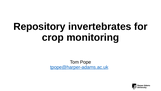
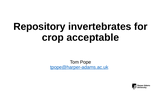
monitoring: monitoring -> acceptable
